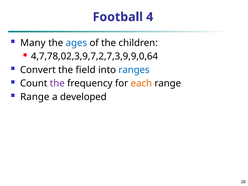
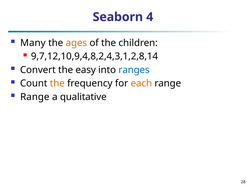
Football: Football -> Seaborn
ages colour: blue -> orange
4,7,78,02,3,9,7,2,7,3,9,9,0,64: 4,7,78,02,3,9,7,2,7,3,9,9,0,64 -> 9,7,12,10,9,4,8,2,4,3,1,2,8,14
field: field -> easy
the at (57, 83) colour: purple -> orange
developed: developed -> qualitative
